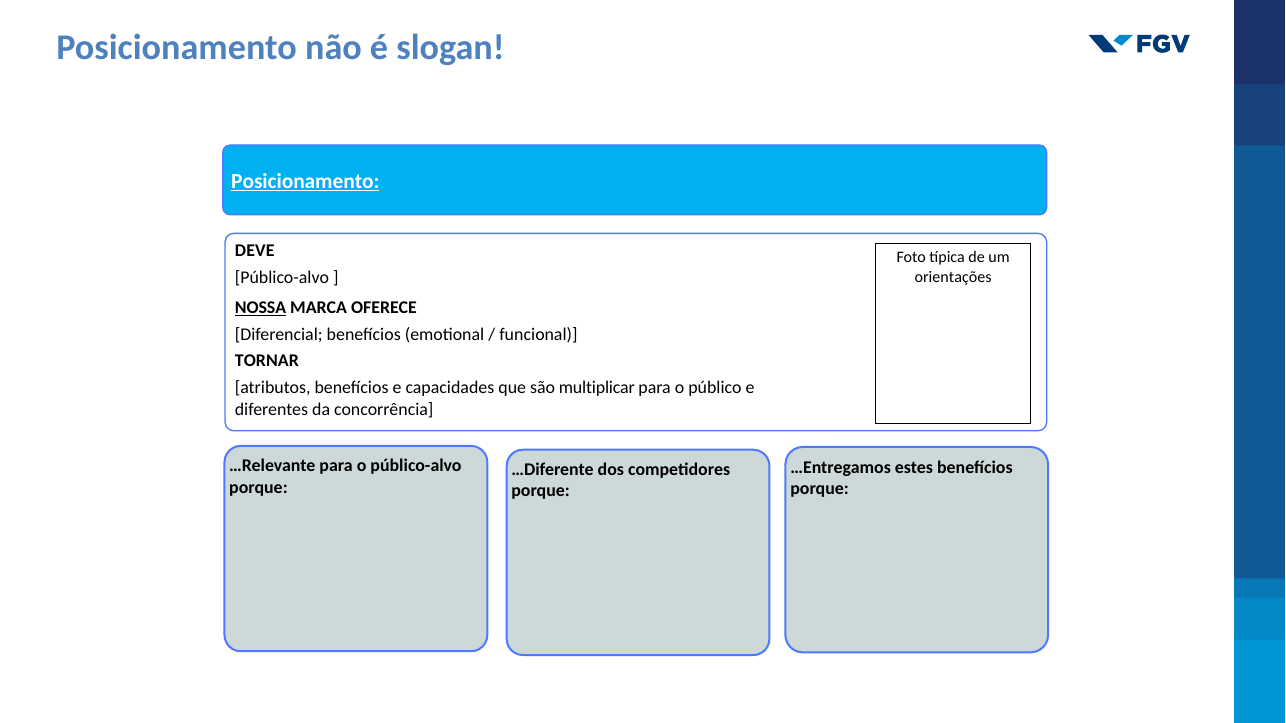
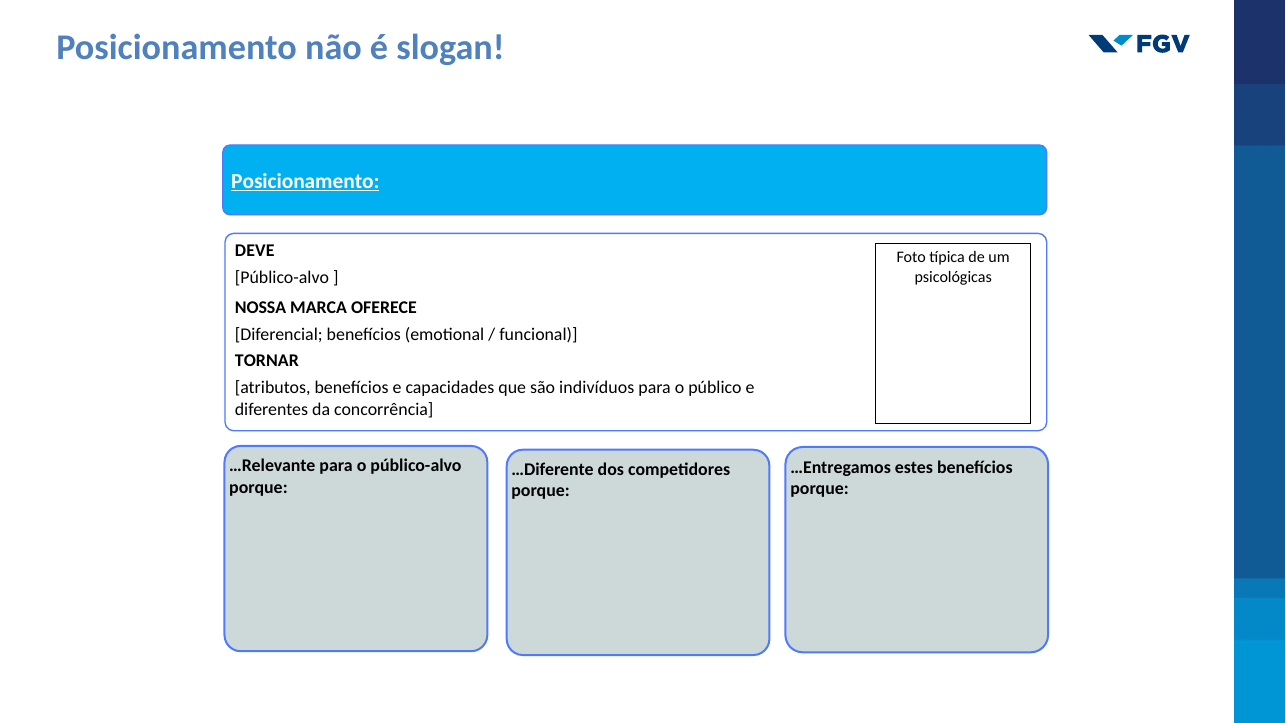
orientações: orientações -> psicológicas
NOSSA underline: present -> none
multiplicar: multiplicar -> indivíduos
